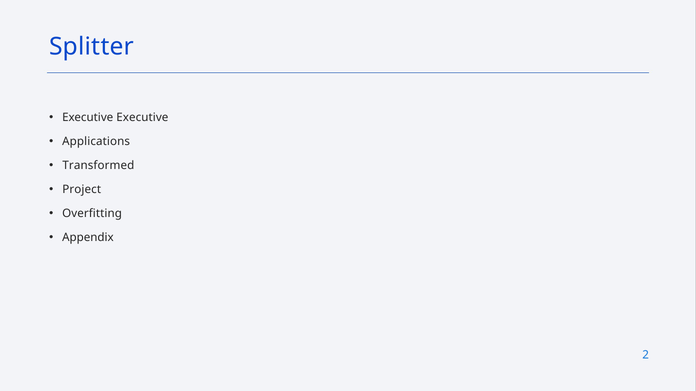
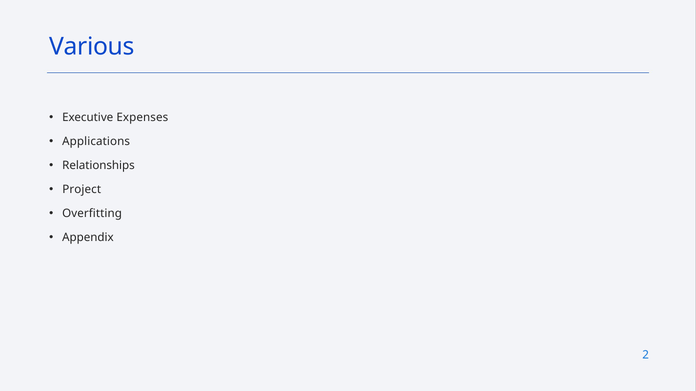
Splitter: Splitter -> Various
Executive Executive: Executive -> Expenses
Transformed: Transformed -> Relationships
